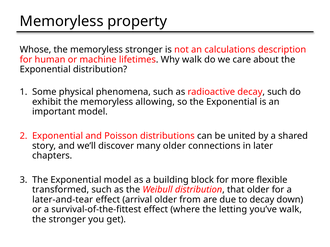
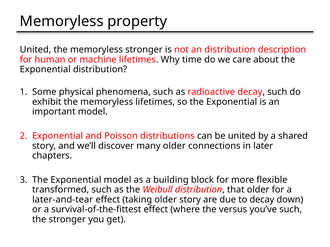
Whose at (35, 50): Whose -> United
an calculations: calculations -> distribution
Why walk: walk -> time
memoryless allowing: allowing -> lifetimes
arrival: arrival -> taking
older from: from -> story
letting: letting -> versus
you’ve walk: walk -> such
